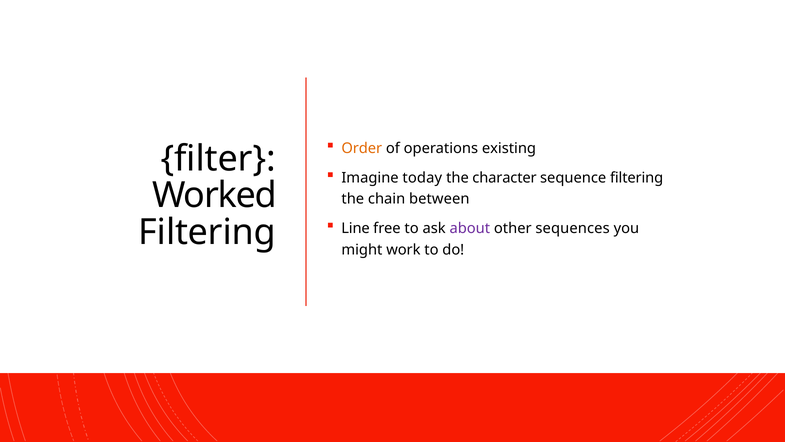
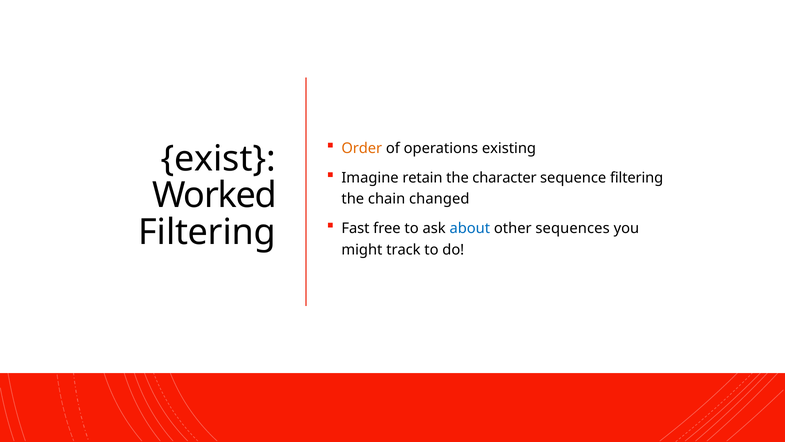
filter: filter -> exist
today: today -> retain
between: between -> changed
Line: Line -> Fast
about colour: purple -> blue
work: work -> track
